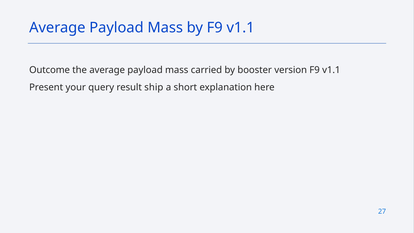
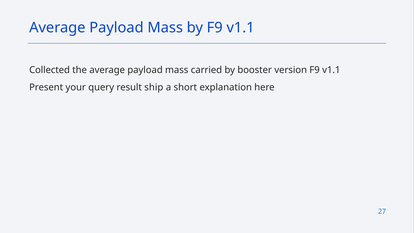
Outcome: Outcome -> Collected
